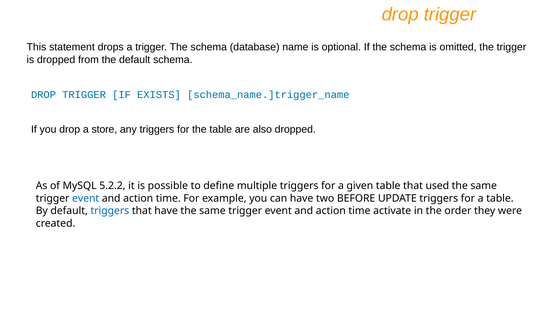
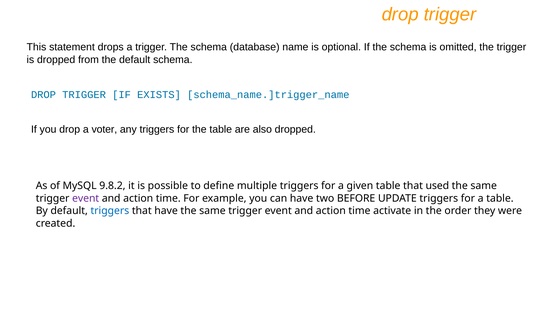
store: store -> voter
5.2.2: 5.2.2 -> 9.8.2
event at (86, 198) colour: blue -> purple
